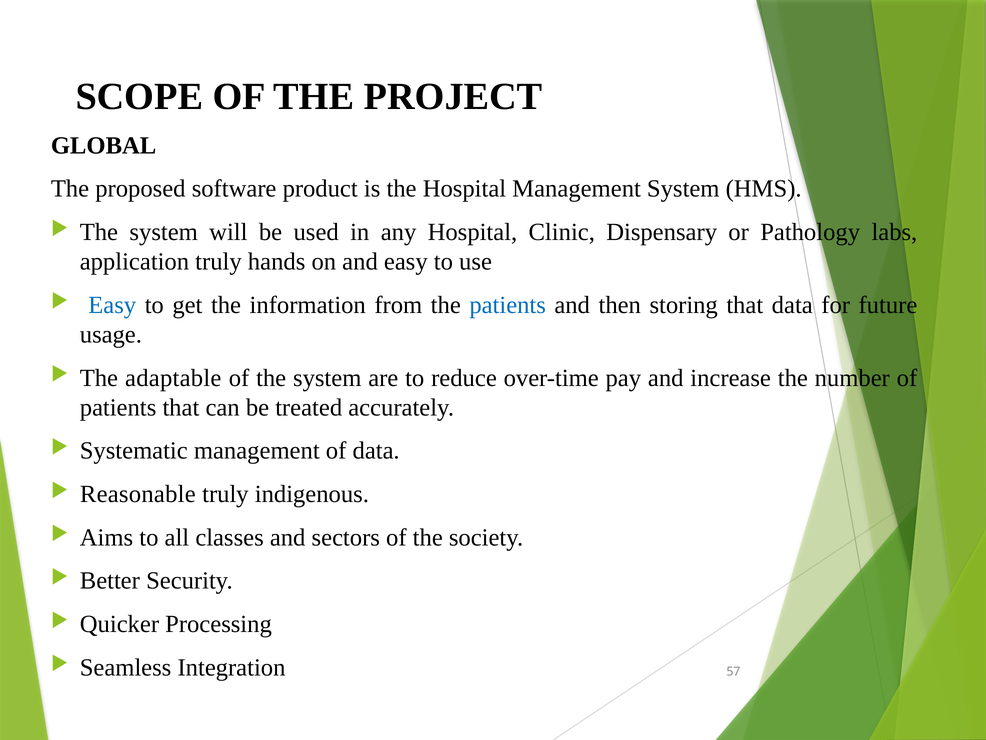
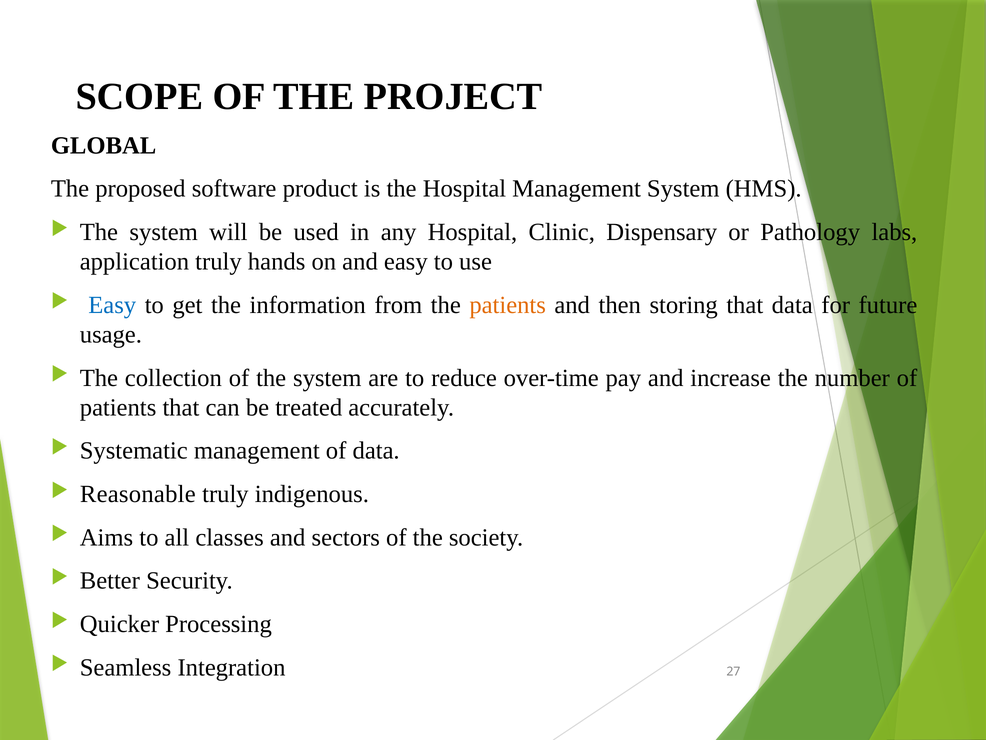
patients at (508, 305) colour: blue -> orange
adaptable: adaptable -> collection
57: 57 -> 27
